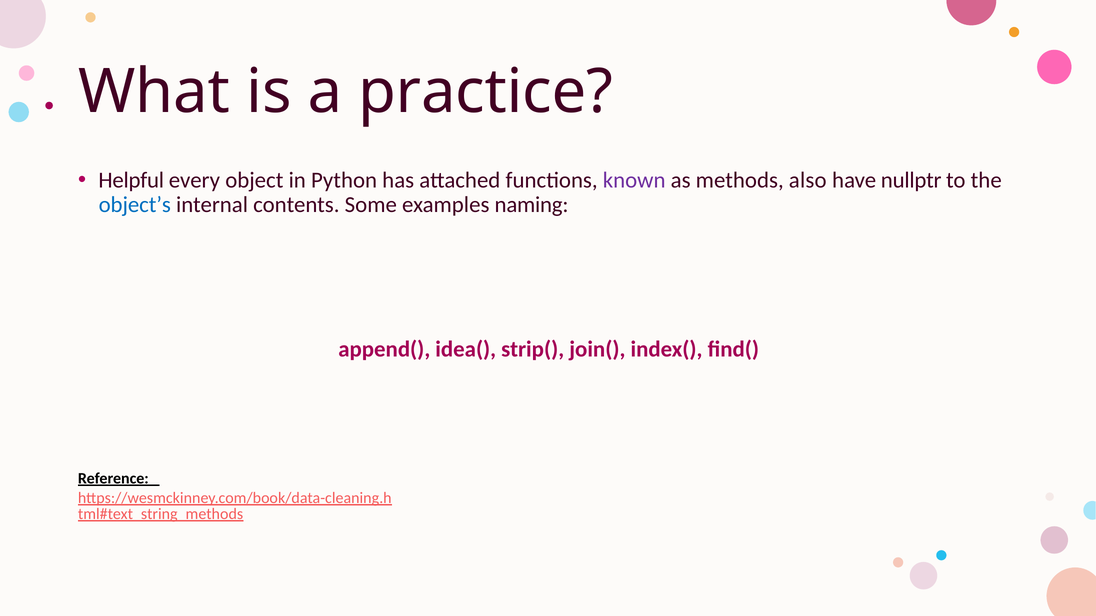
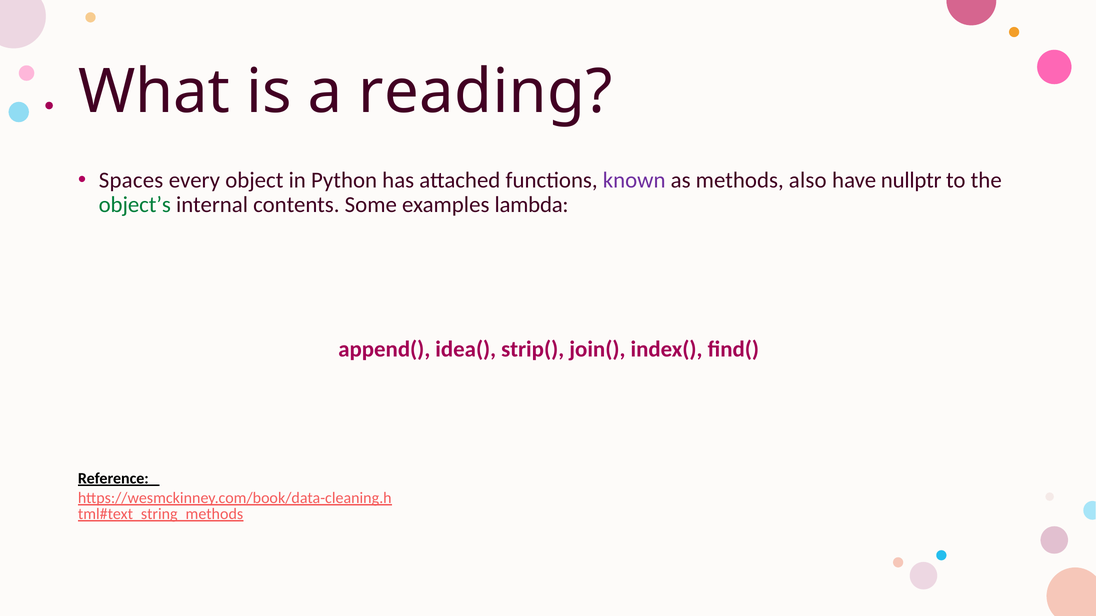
practice: practice -> reading
Helpful: Helpful -> Spaces
object’s colour: blue -> green
naming: naming -> lambda
